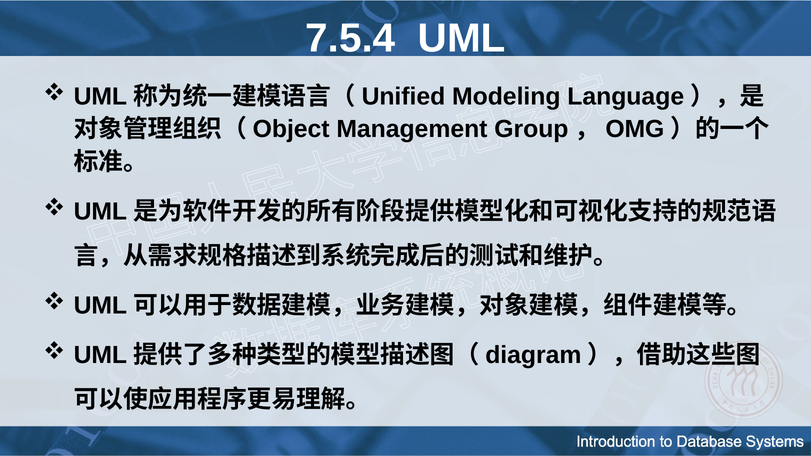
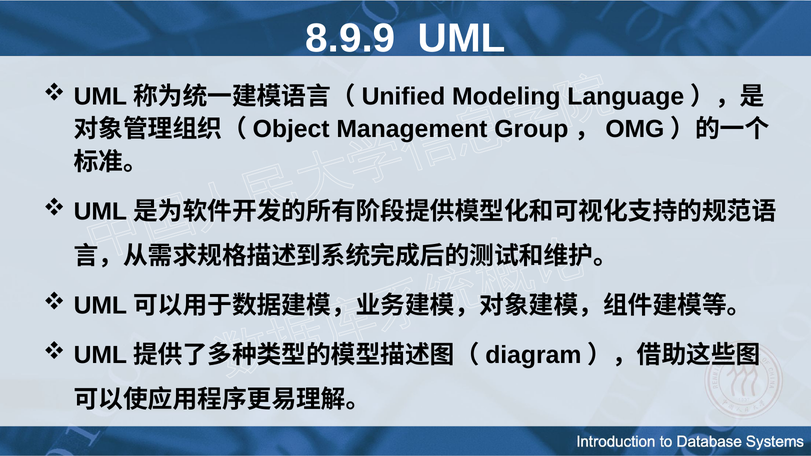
7.5.4: 7.5.4 -> 8.9.9
